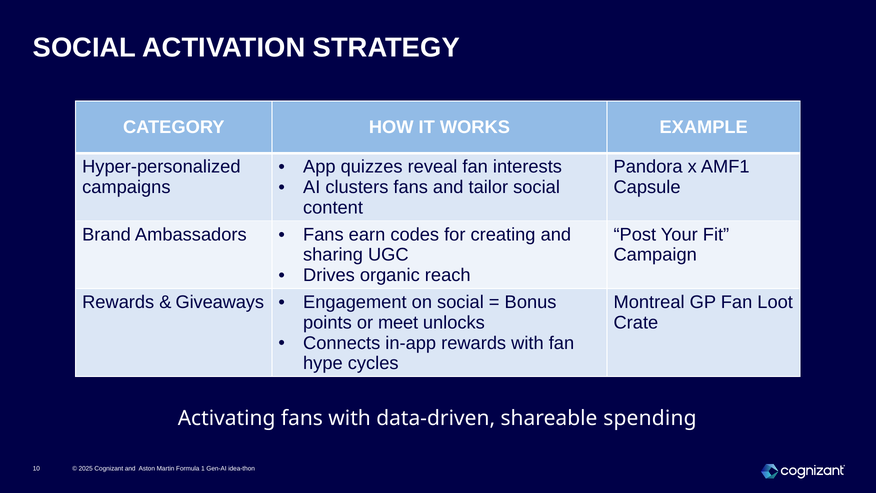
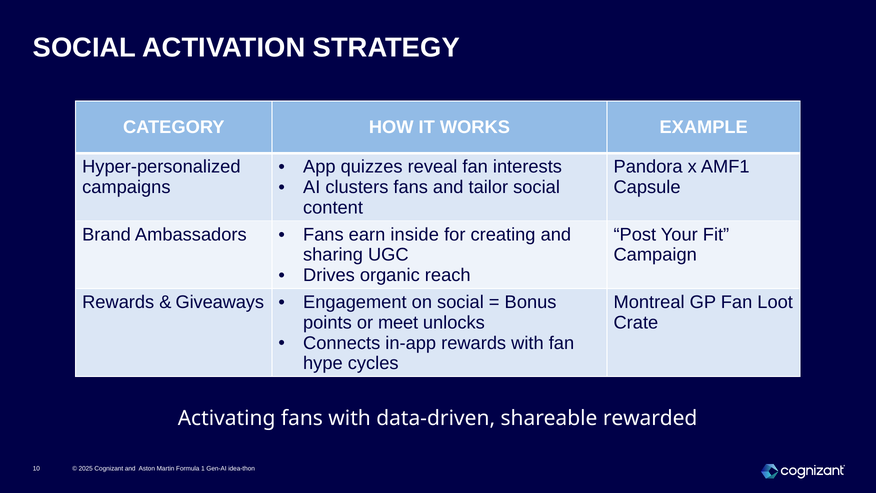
codes: codes -> inside
spending: spending -> rewarded
